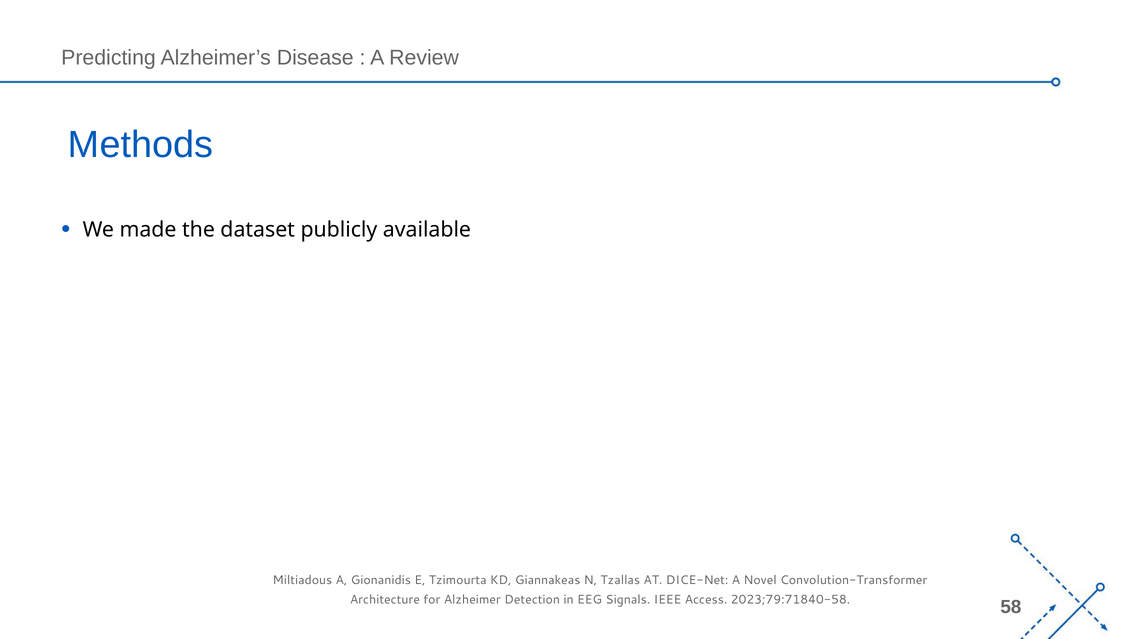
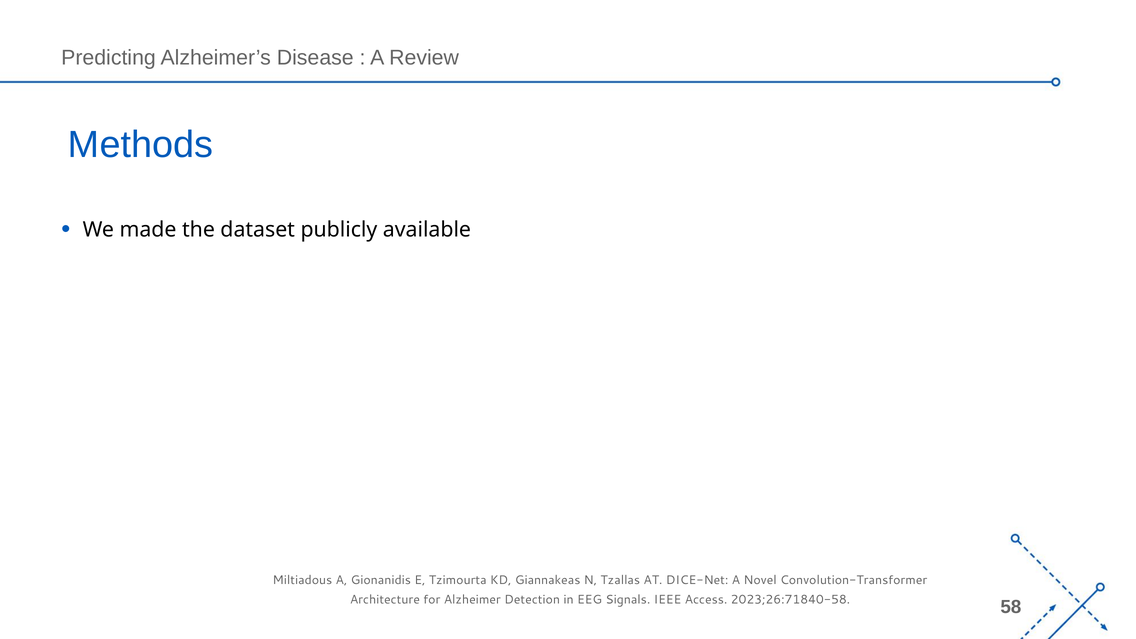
2023;79:71840-58: 2023;79:71840-58 -> 2023;26:71840-58
